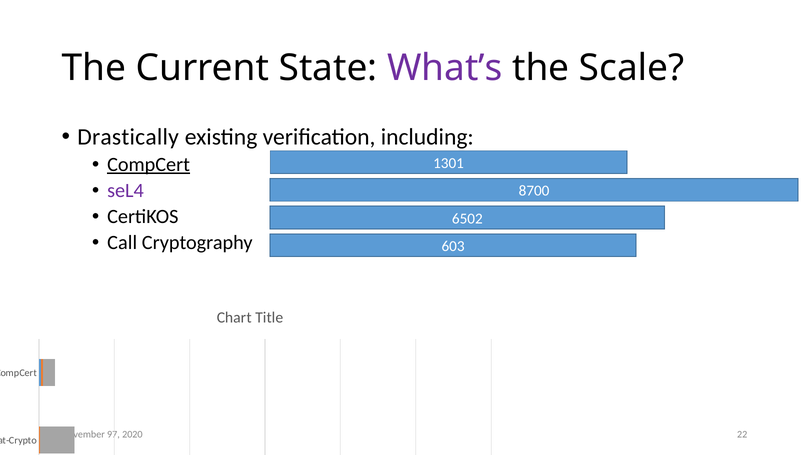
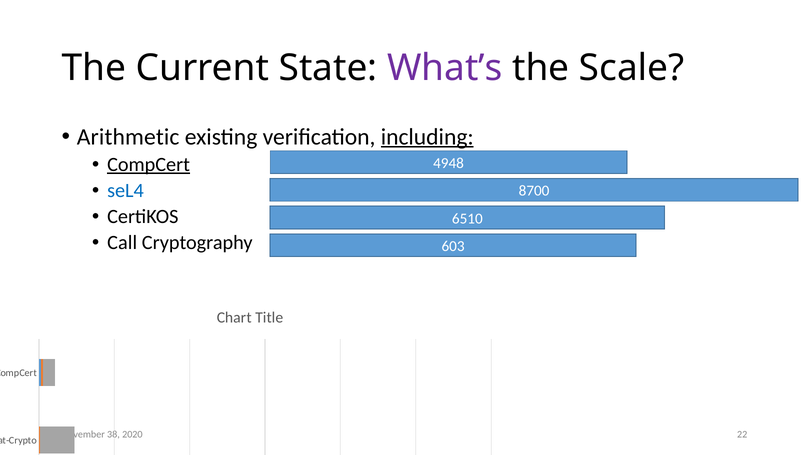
Drastically: Drastically -> Arithmetic
including underline: none -> present
1301: 1301 -> 4948
seL4 at (126, 191) colour: purple -> blue
6502: 6502 -> 6510
97: 97 -> 38
